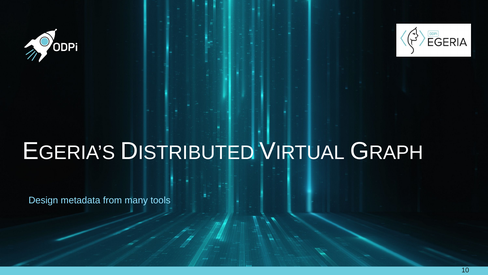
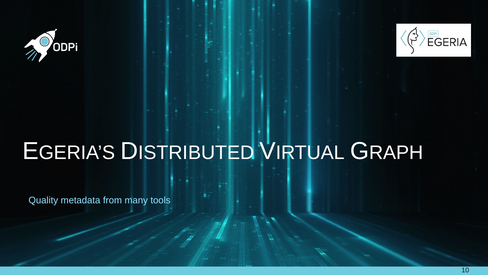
Design: Design -> Quality
